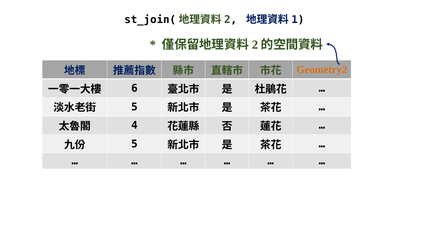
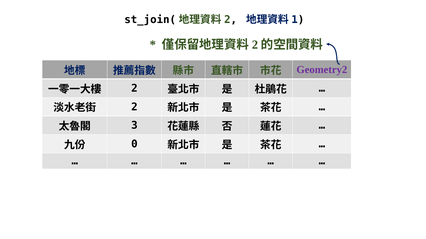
Geometry2 colour: orange -> purple
6 at (134, 88): 6 -> 2
5 at (134, 107): 5 -> 2
4: 4 -> 3
5 at (134, 144): 5 -> 0
